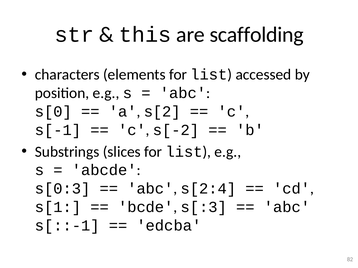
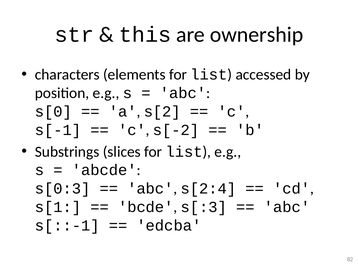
scaffolding: scaffolding -> ownership
